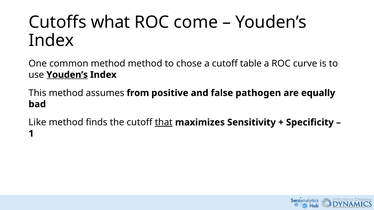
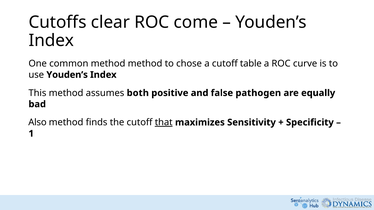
what: what -> clear
Youden’s at (67, 75) underline: present -> none
from: from -> both
Like: Like -> Also
